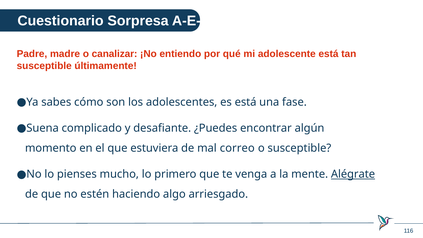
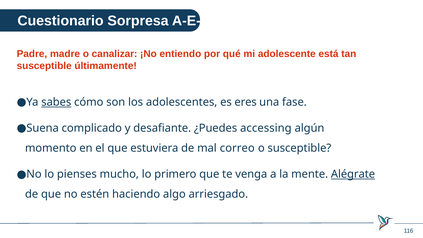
sabes underline: none -> present
es está: está -> eres
encontrar: encontrar -> accessing
